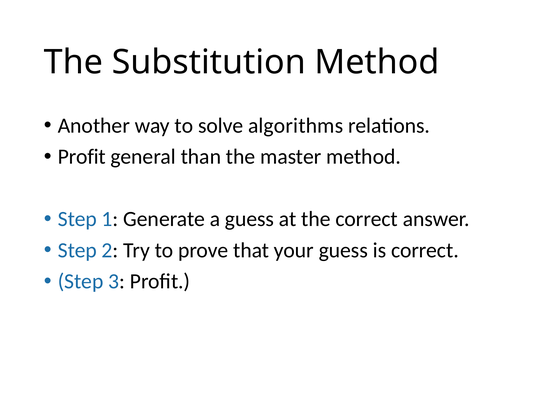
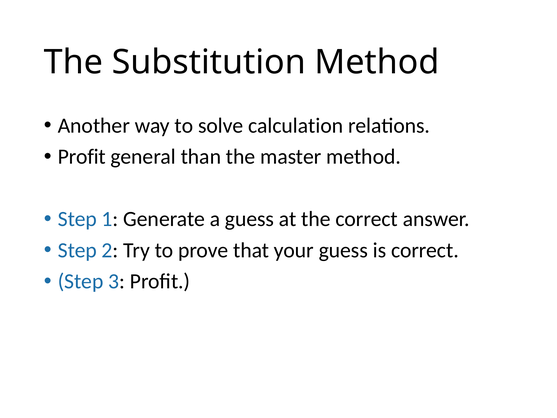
algorithms: algorithms -> calculation
